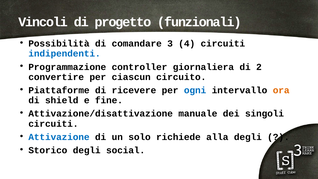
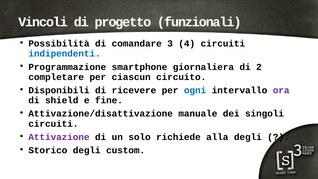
controller: controller -> smartphone
convertire: convertire -> completare
Piattaforme: Piattaforme -> Disponibili
ora colour: orange -> purple
Attivazione colour: blue -> purple
social: social -> custom
